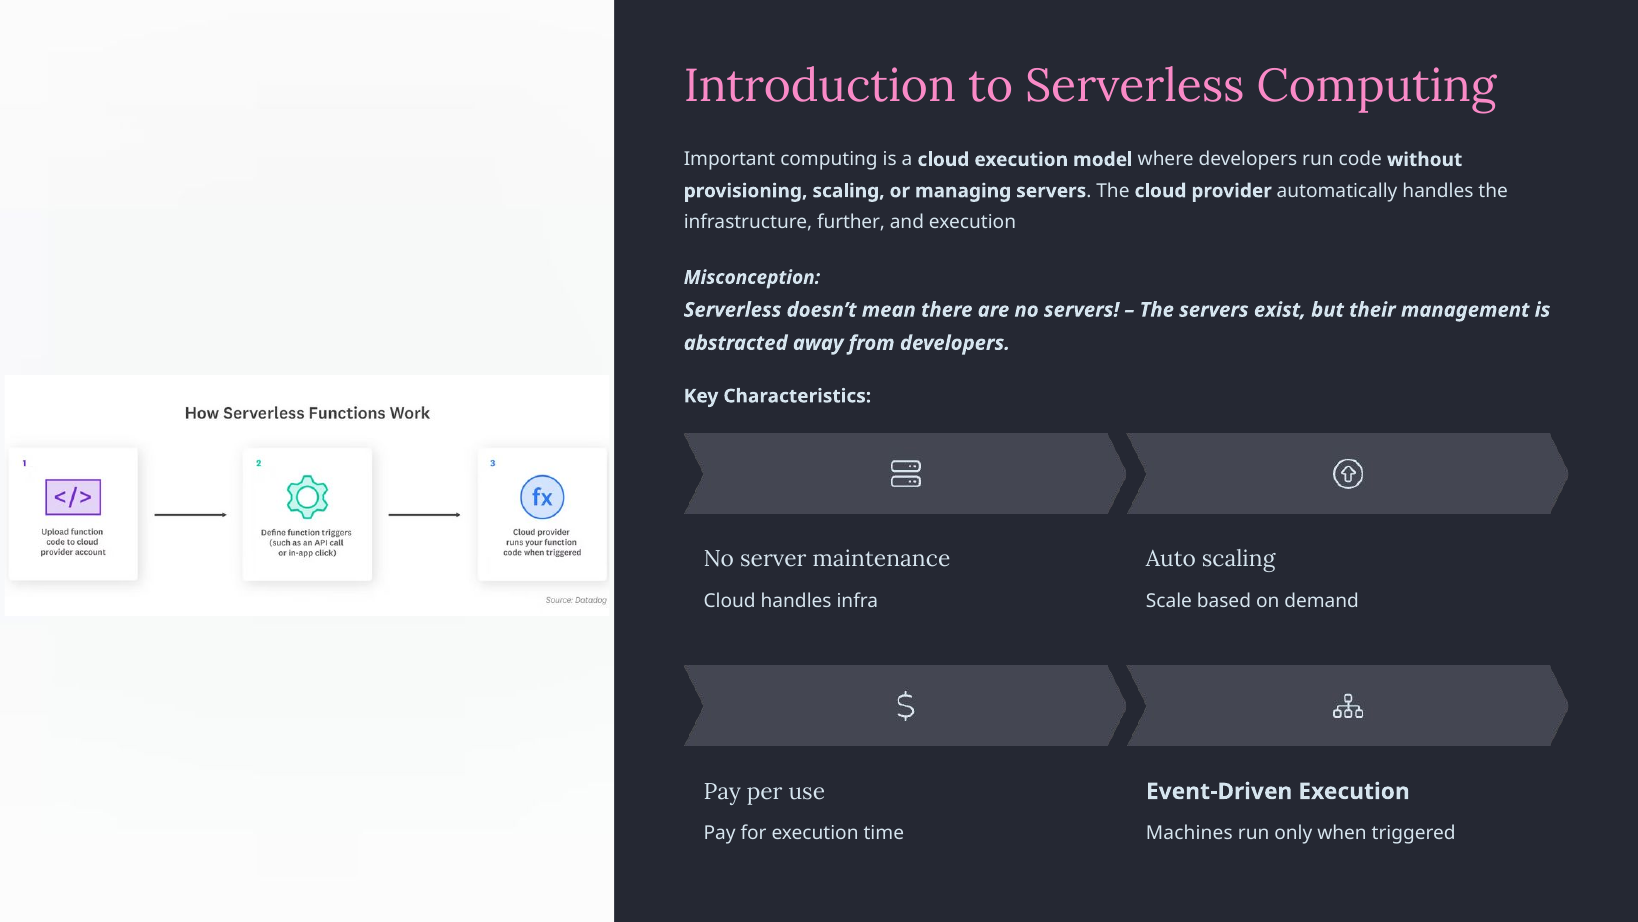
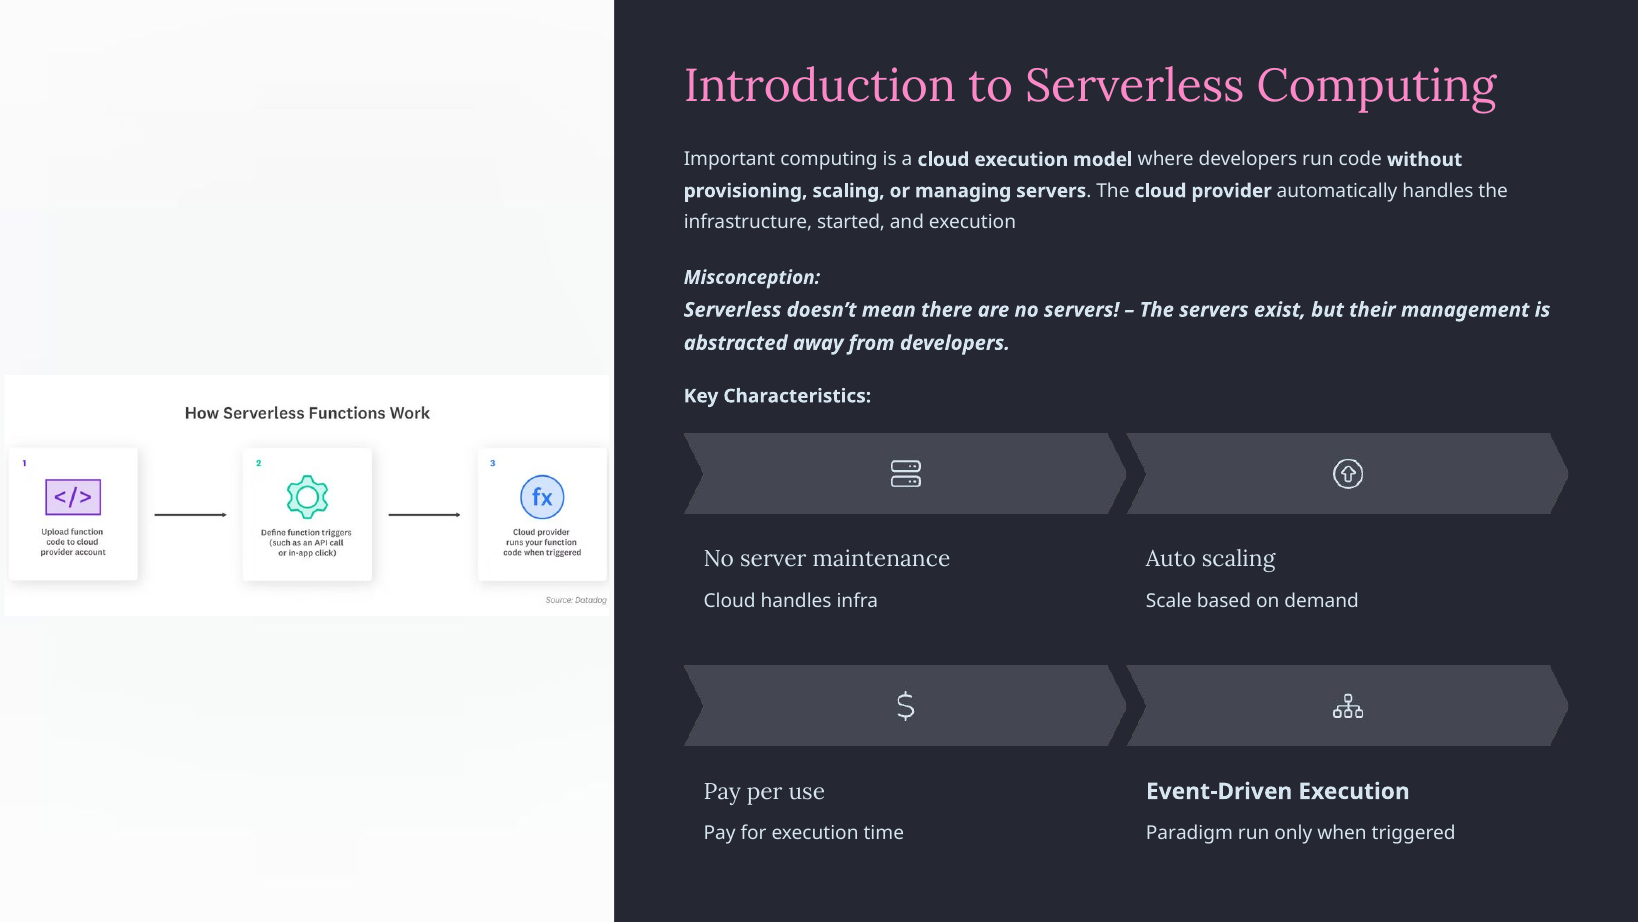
further: further -> started
Machines: Machines -> Paradigm
